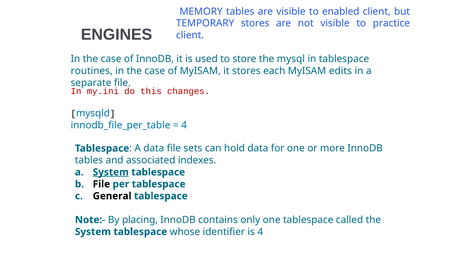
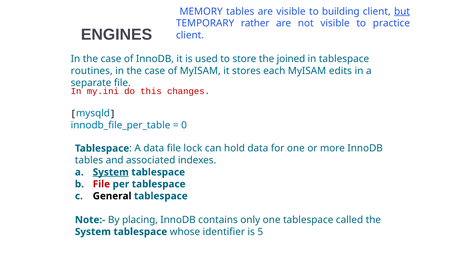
enabled: enabled -> building
but underline: none -> present
TEMPORARY stores: stores -> rather
mysql: mysql -> joined
4 at (184, 125): 4 -> 0
sets: sets -> lock
File at (101, 184) colour: black -> red
is 4: 4 -> 5
